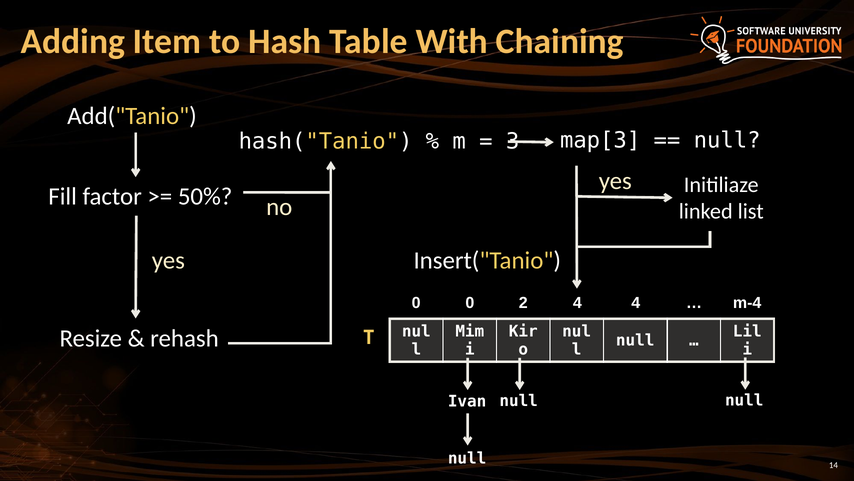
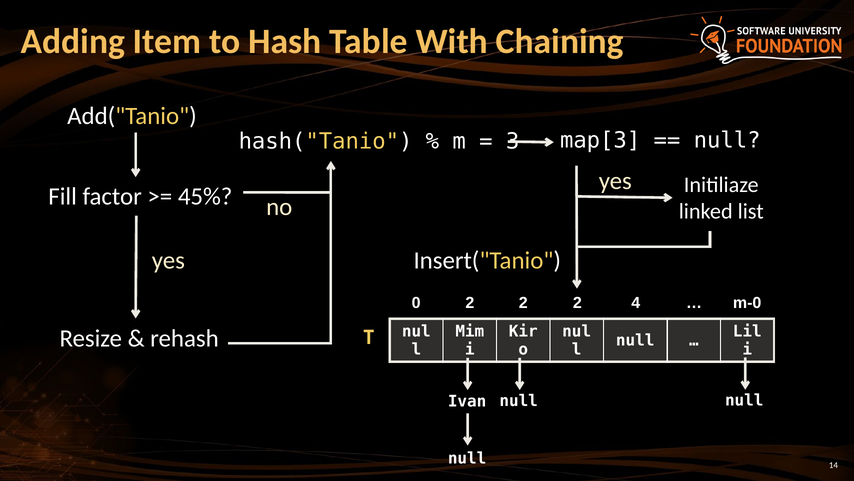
50%: 50% -> 45%
0 0: 0 -> 2
4 at (577, 303): 4 -> 2
m-4: m-4 -> m-0
